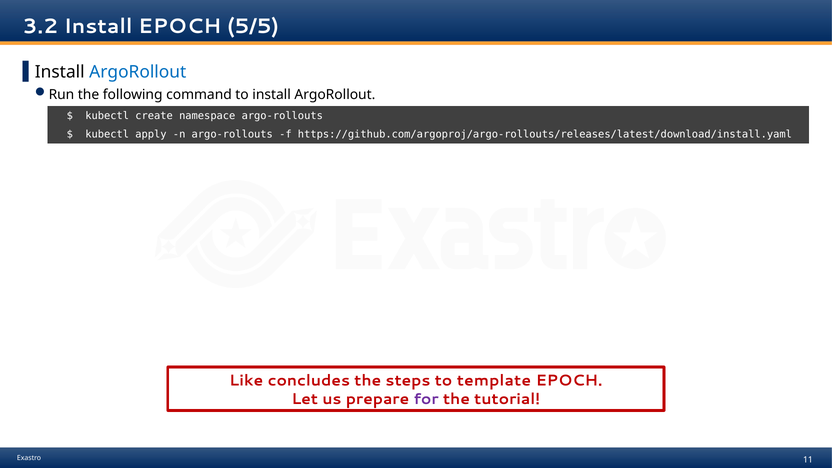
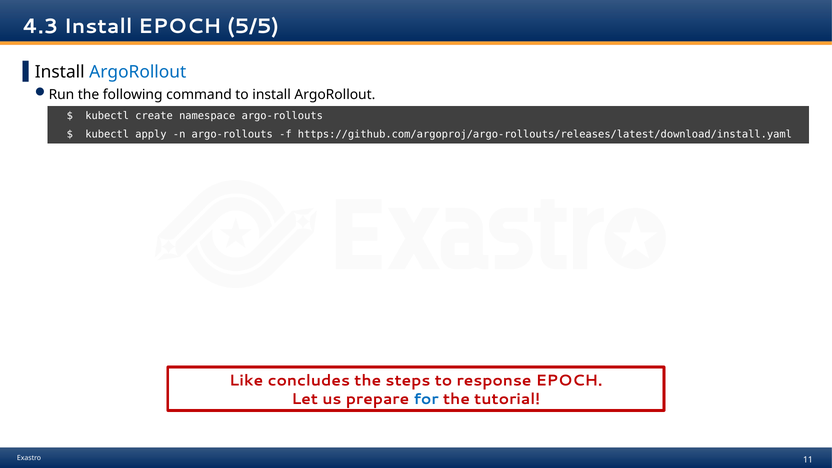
3.2: 3.2 -> 4.3
template: template -> response
for colour: purple -> blue
